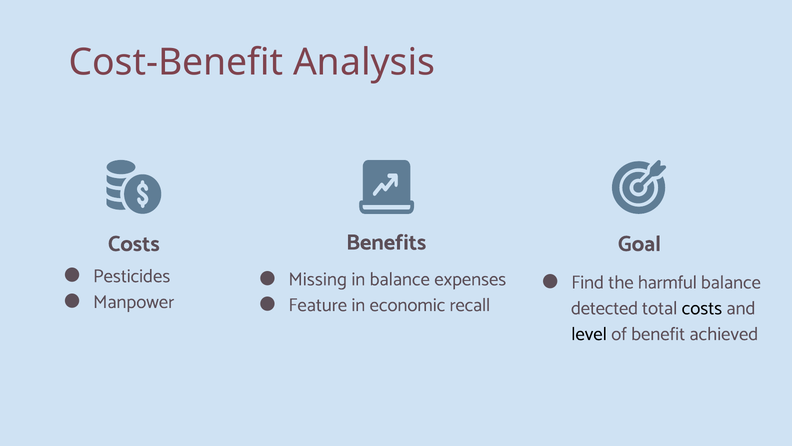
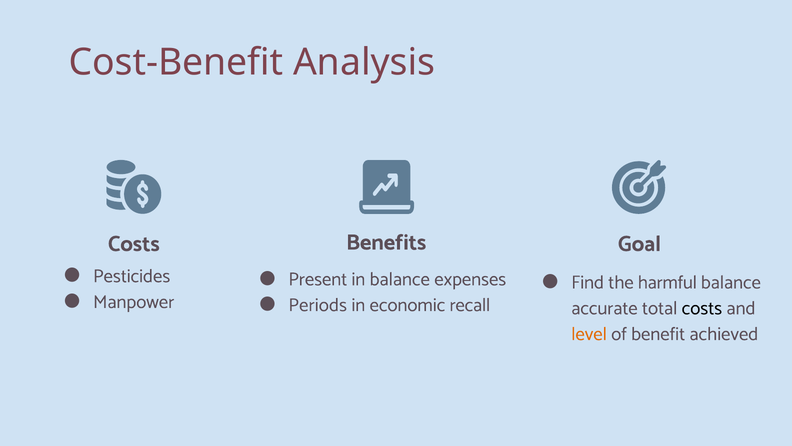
Missing: Missing -> Present
Feature: Feature -> Periods
detected: detected -> accurate
level colour: black -> orange
